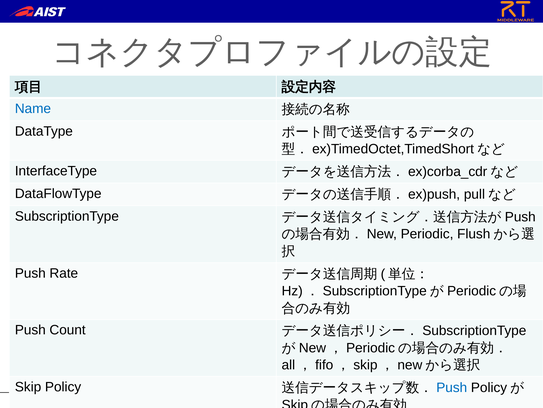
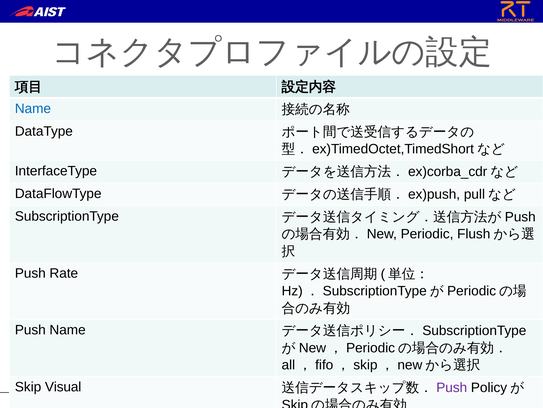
Push Count: Count -> Name
Policy: Policy -> Visual
Push at (452, 387) colour: blue -> purple
